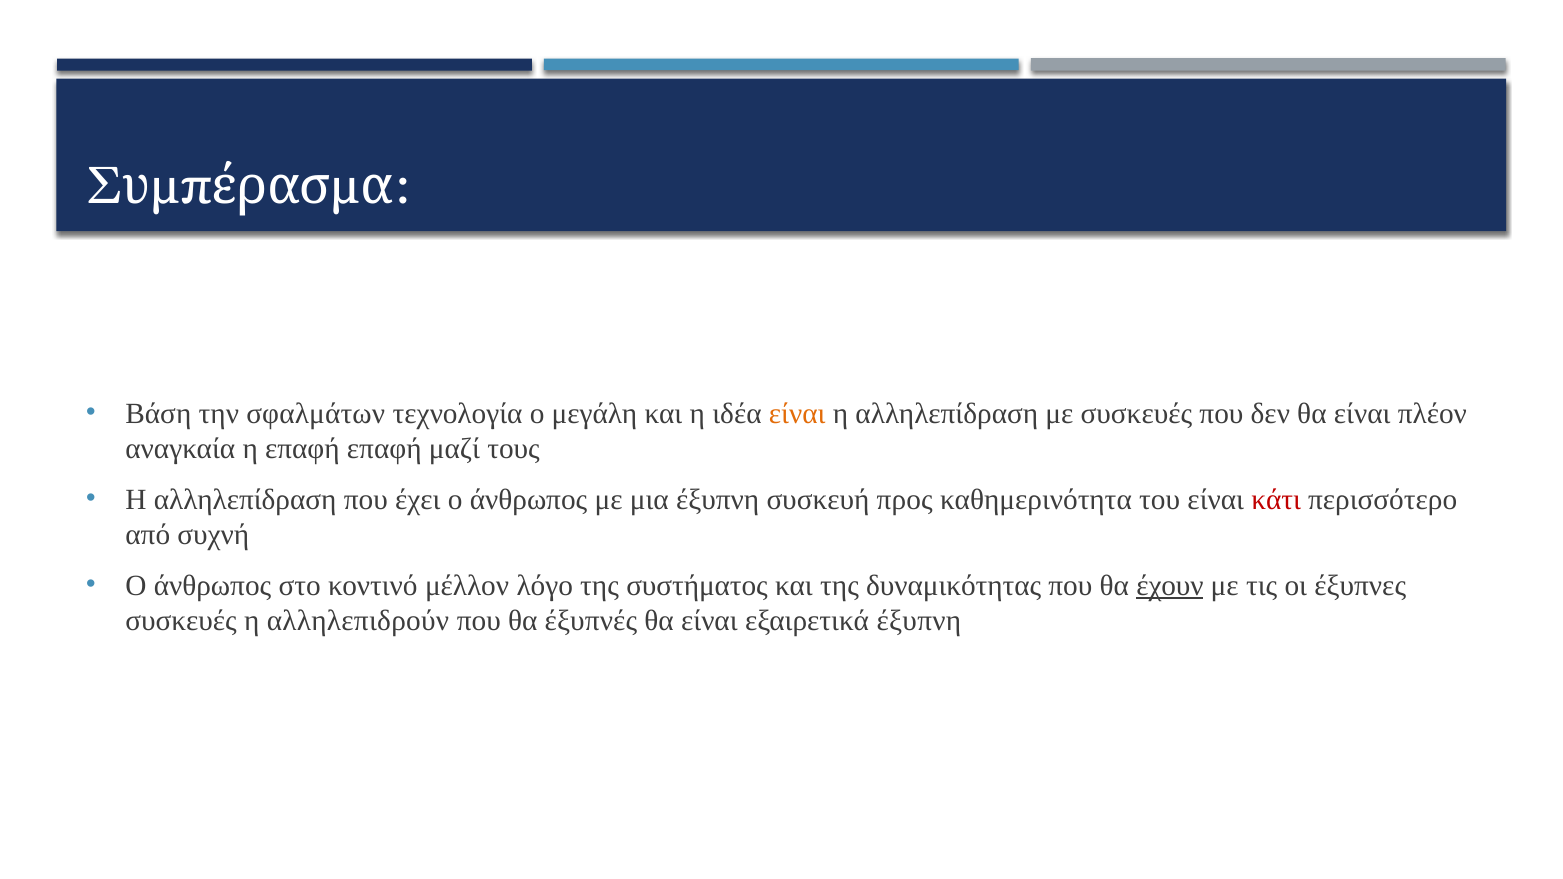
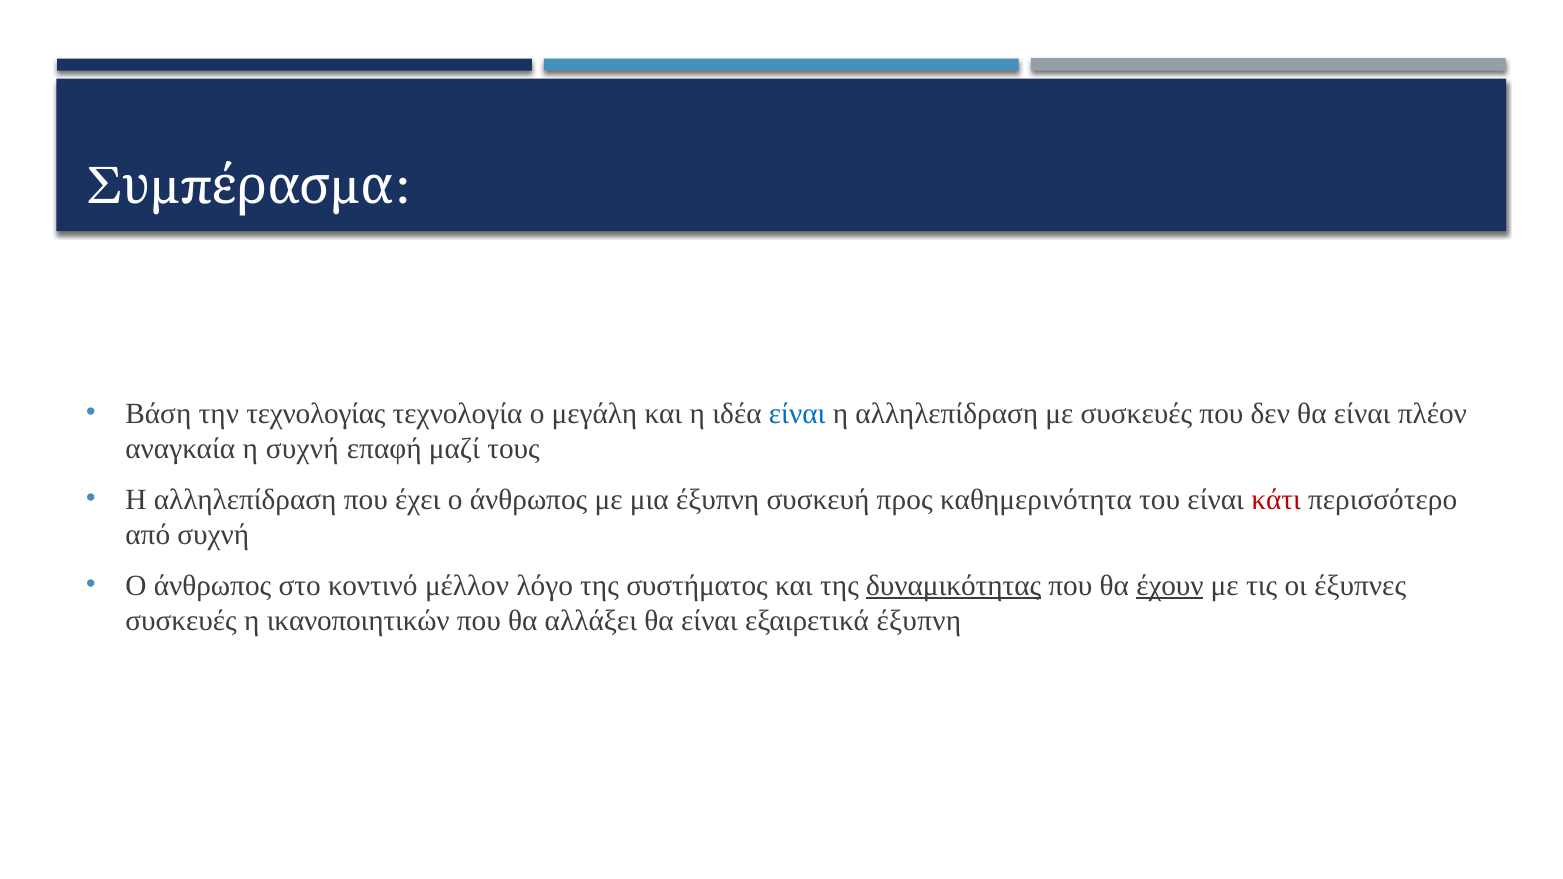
σφαλμάτων: σφαλμάτων -> τεχνολογίας
είναι at (797, 414) colour: orange -> blue
η επαφή: επαφή -> συχνή
δυναμικότητας underline: none -> present
αλληλεπιδρούν: αλληλεπιδρούν -> ικανοποιητικών
έξυπνές: έξυπνές -> αλλάξει
